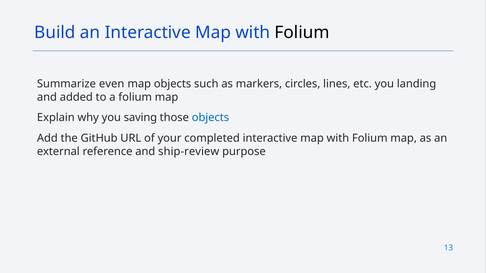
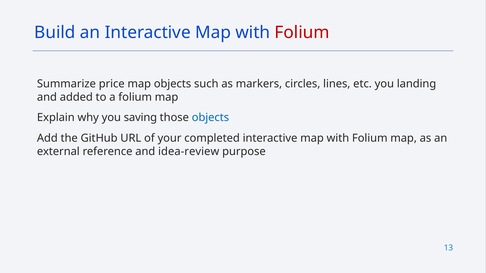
Folium at (302, 32) colour: black -> red
even: even -> price
ship-review: ship-review -> idea-review
